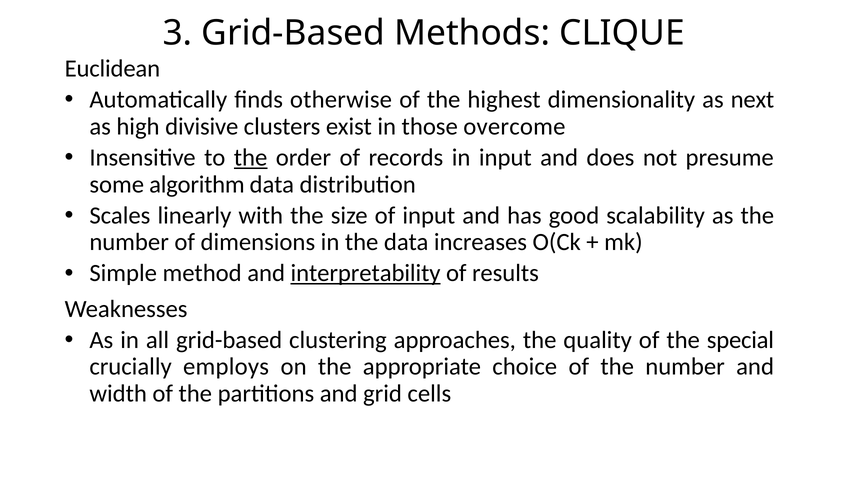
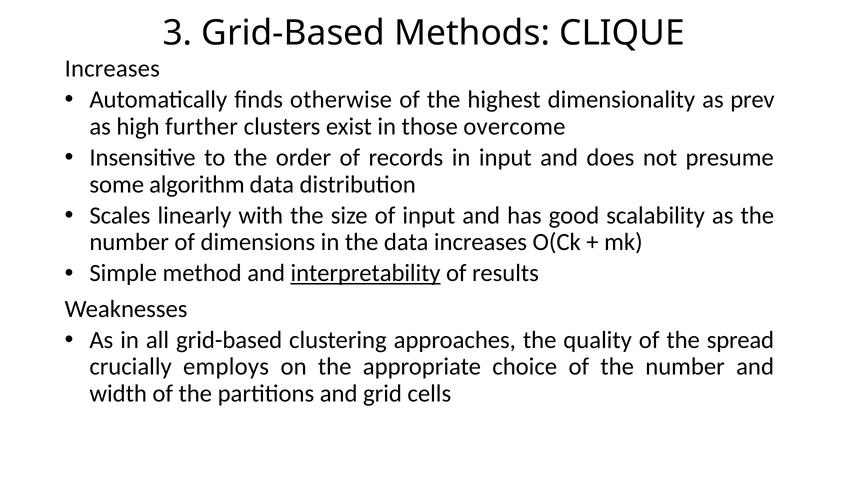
Euclidean at (112, 69): Euclidean -> Increases
next: next -> prev
divisive: divisive -> further
the at (251, 158) underline: present -> none
special: special -> spread
